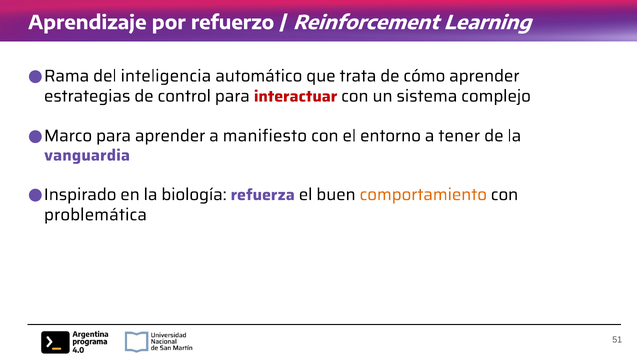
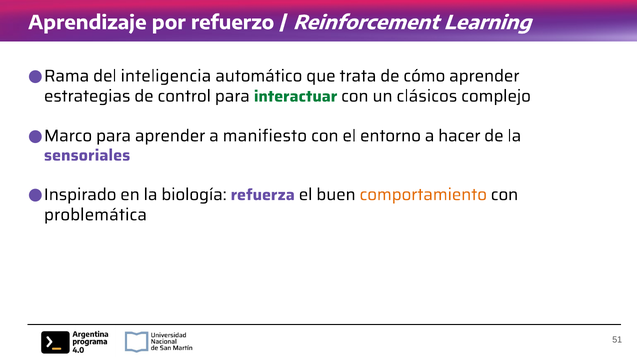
interactuar colour: red -> green
sistema: sistema -> clásicos
tener: tener -> hacer
vanguardia: vanguardia -> sensoriales
